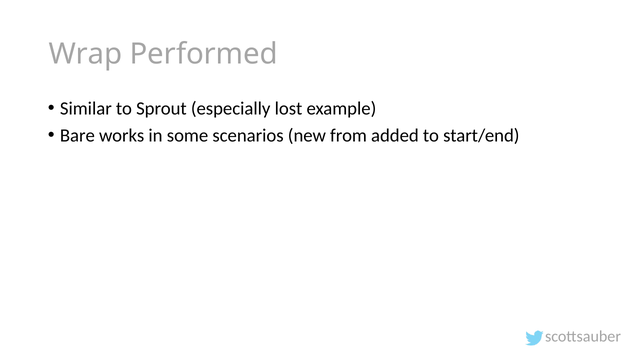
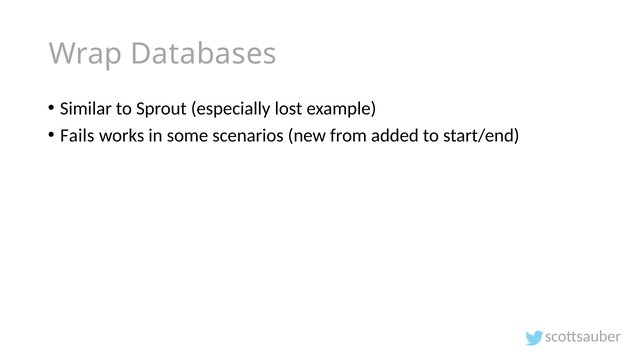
Performed: Performed -> Databases
Bare: Bare -> Fails
